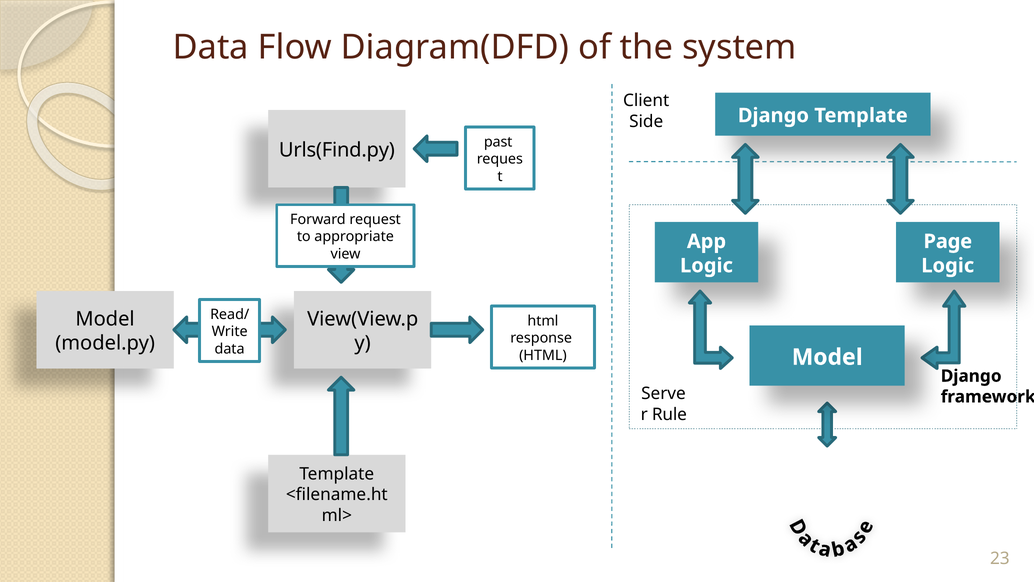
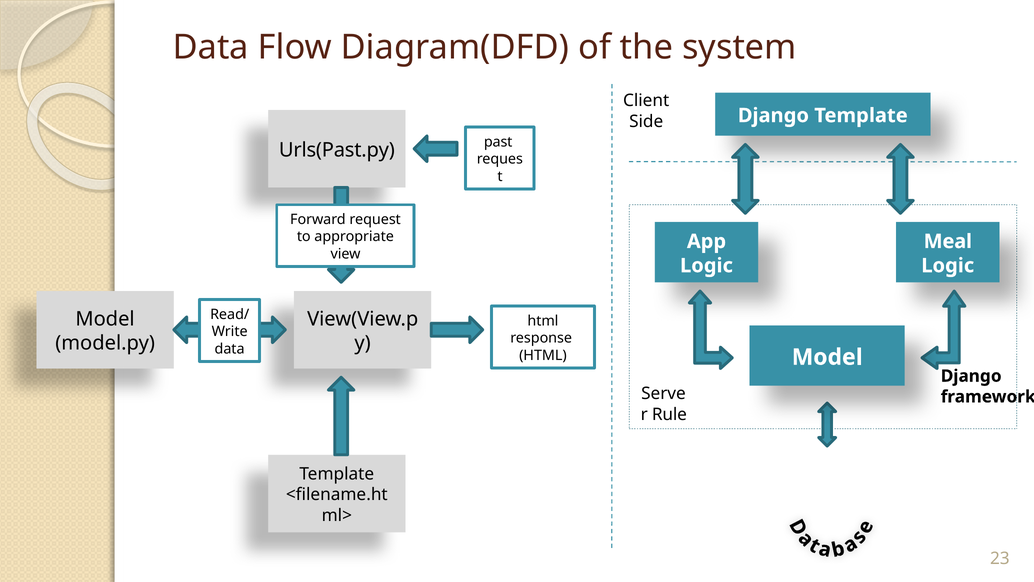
Urls(Find.py: Urls(Find.py -> Urls(Past.py
Page: Page -> Meal
